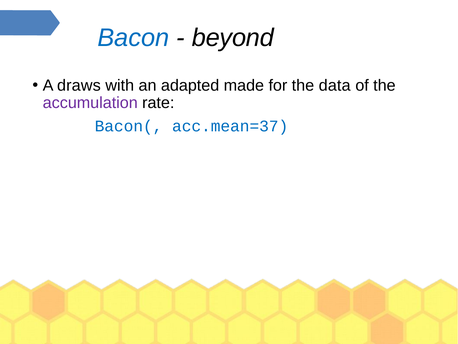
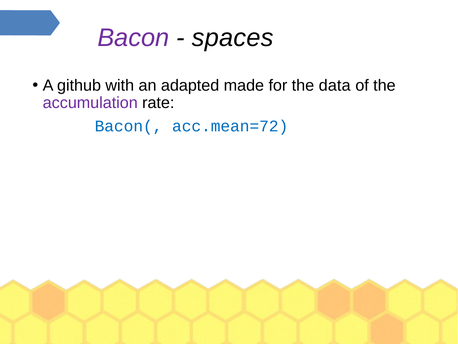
Bacon colour: blue -> purple
beyond: beyond -> spaces
draws: draws -> github
acc.mean=37: acc.mean=37 -> acc.mean=72
